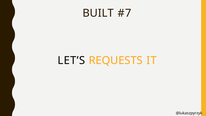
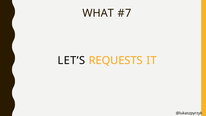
BUILT: BUILT -> WHAT
